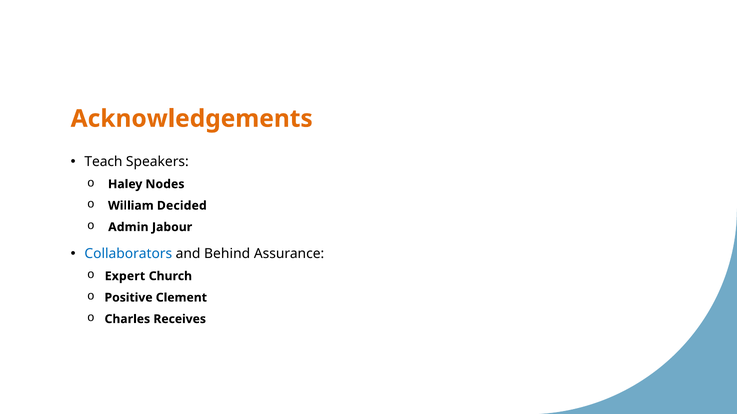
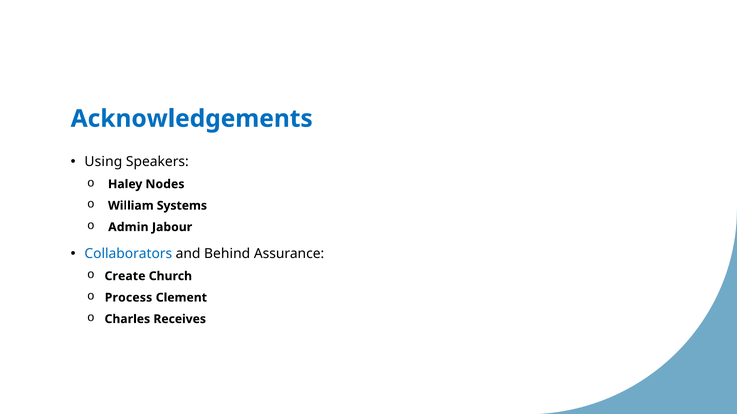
Acknowledgements colour: orange -> blue
Teach: Teach -> Using
Decided: Decided -> Systems
Expert: Expert -> Create
Positive: Positive -> Process
